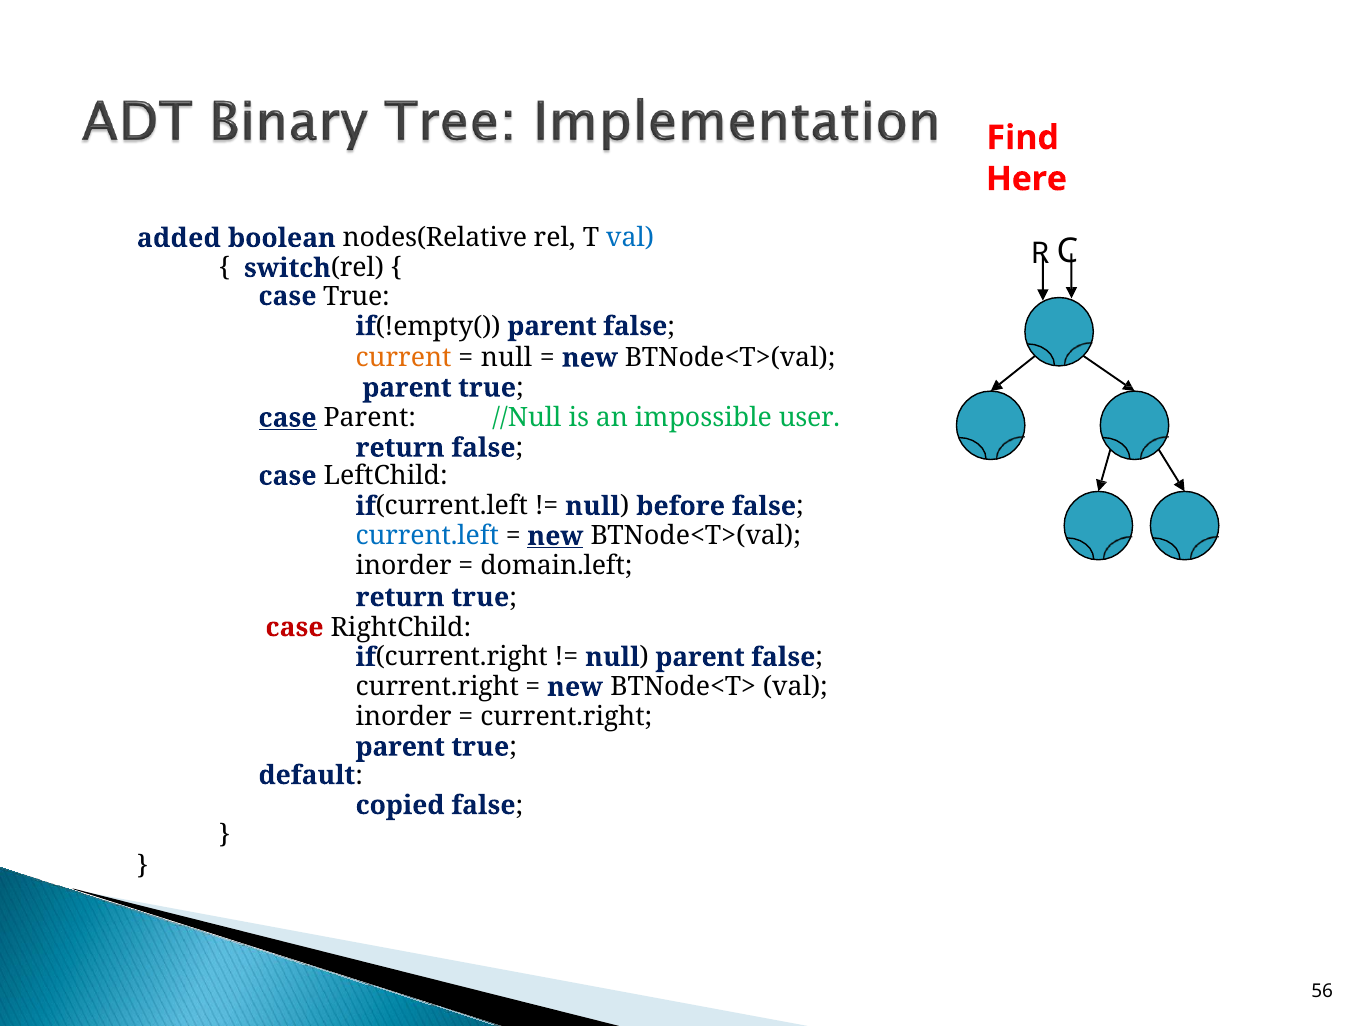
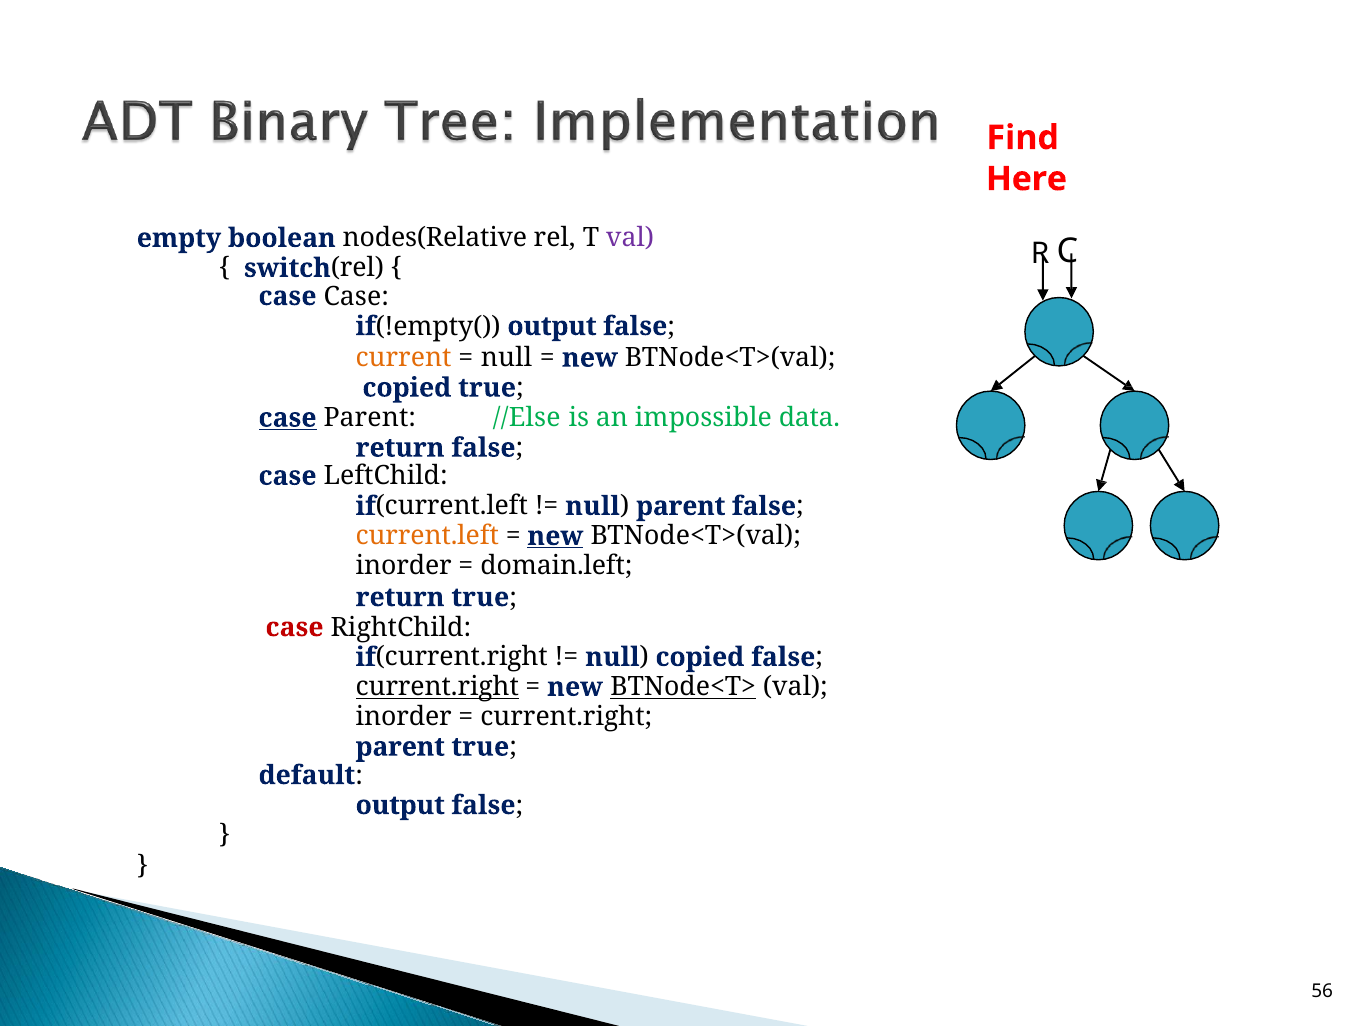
added: added -> empty
val at (630, 238) colour: blue -> purple
case True: True -> Case
if(!empty( parent: parent -> output
parent at (407, 388): parent -> copied
//Null: //Null -> //Else
user: user -> data
null before: before -> parent
current.left colour: blue -> orange
null parent: parent -> copied
current.right at (437, 687) underline: none -> present
BTNode<T> underline: none -> present
copied at (400, 805): copied -> output
